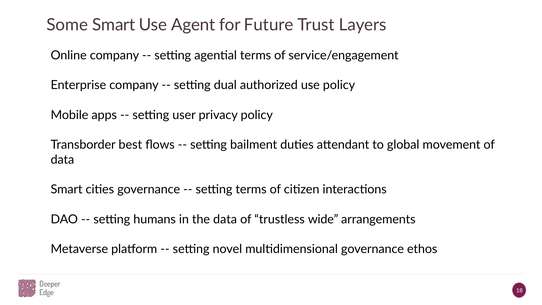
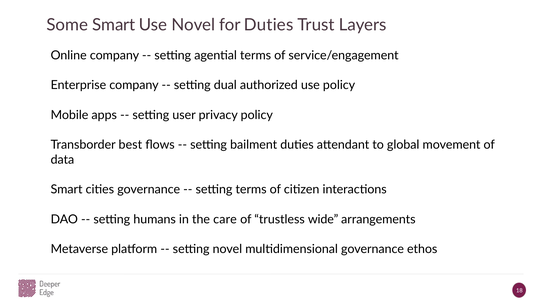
Use Agent: Agent -> Novel
for Future: Future -> Duties
the data: data -> care
